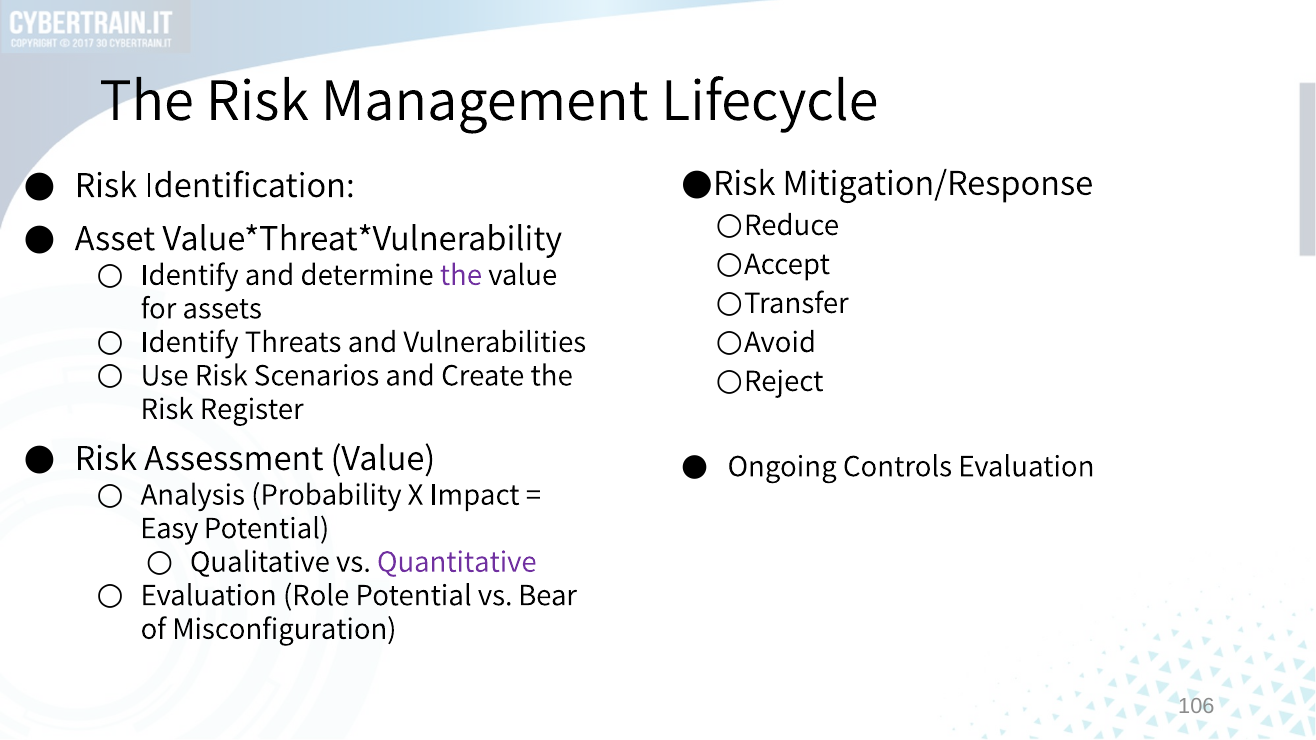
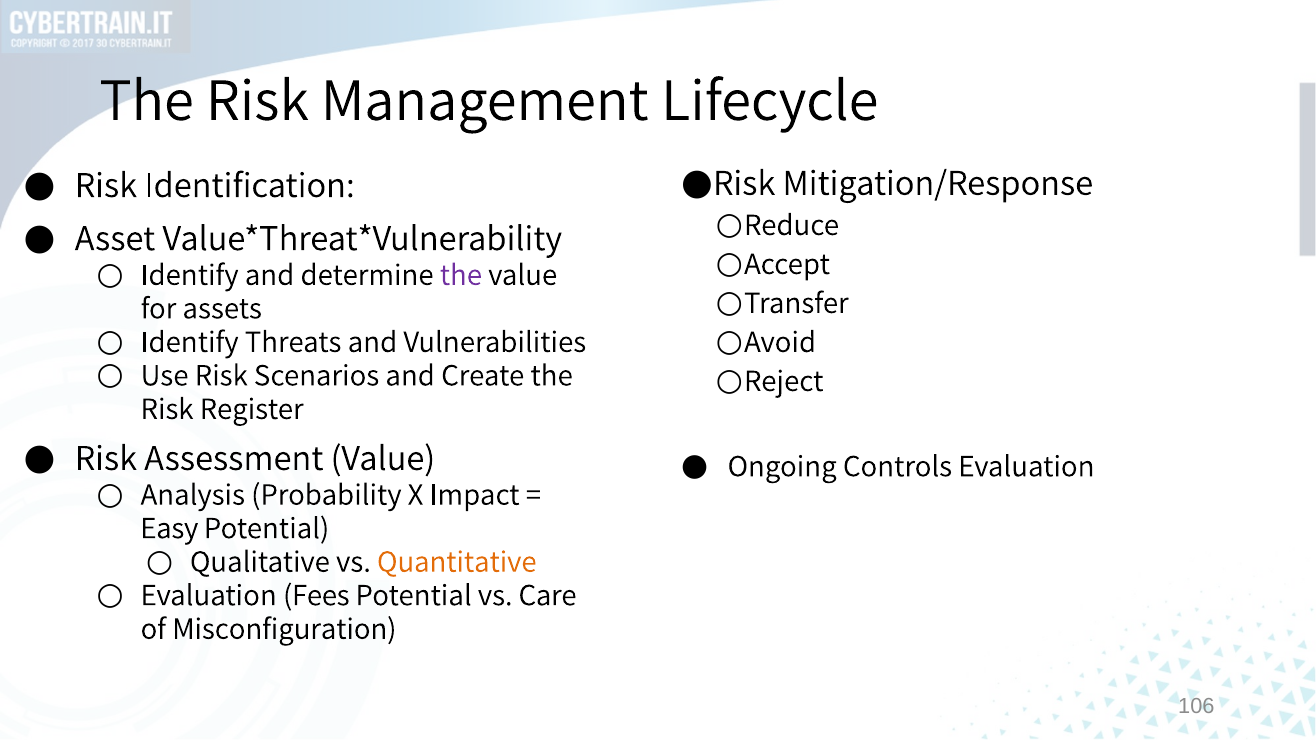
Quantitative colour: purple -> orange
Role: Role -> Fees
Bear: Bear -> Care
